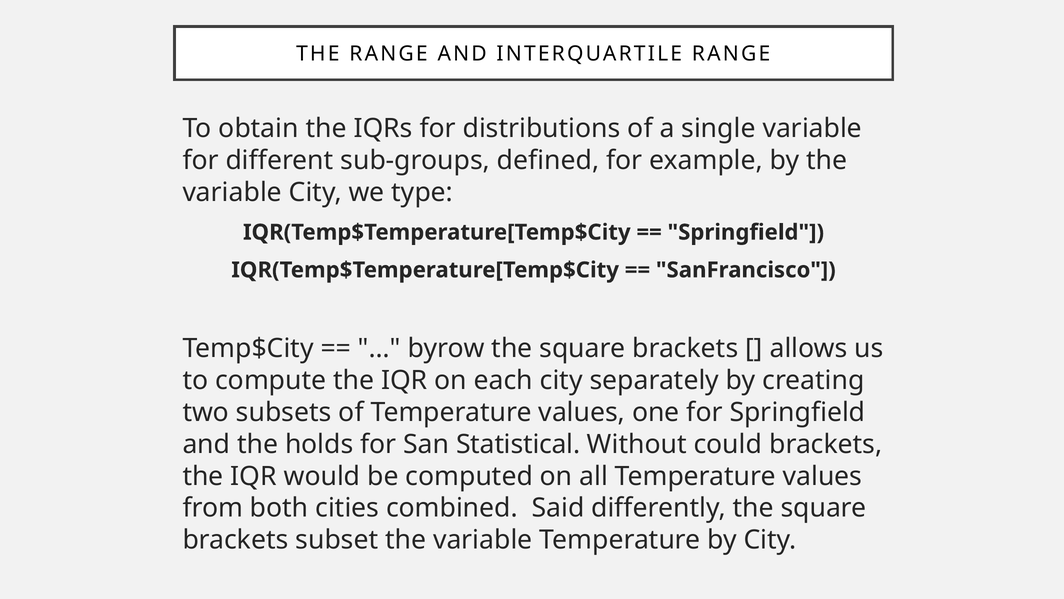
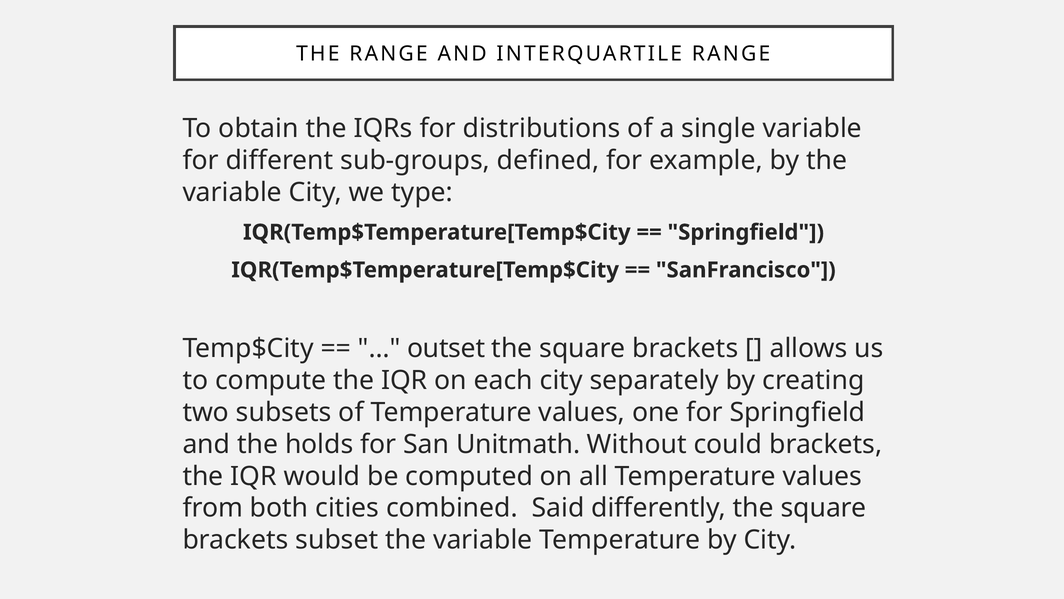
byrow: byrow -> outset
Statistical: Statistical -> Unitmath
